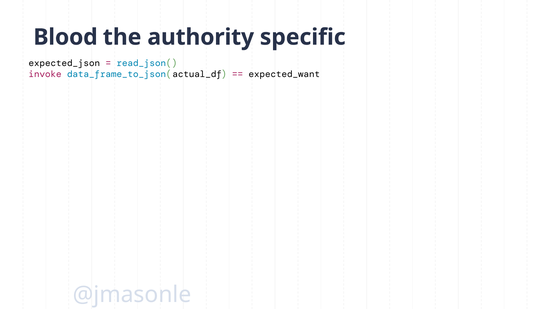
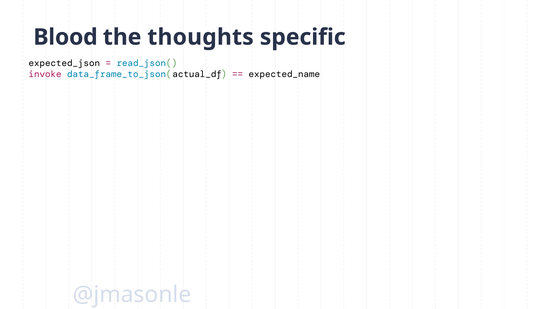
authority: authority -> thoughts
expected_want: expected_want -> expected_name
